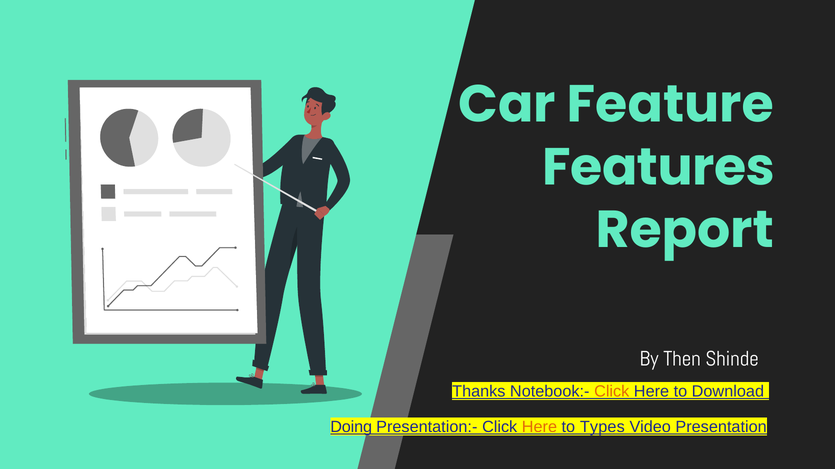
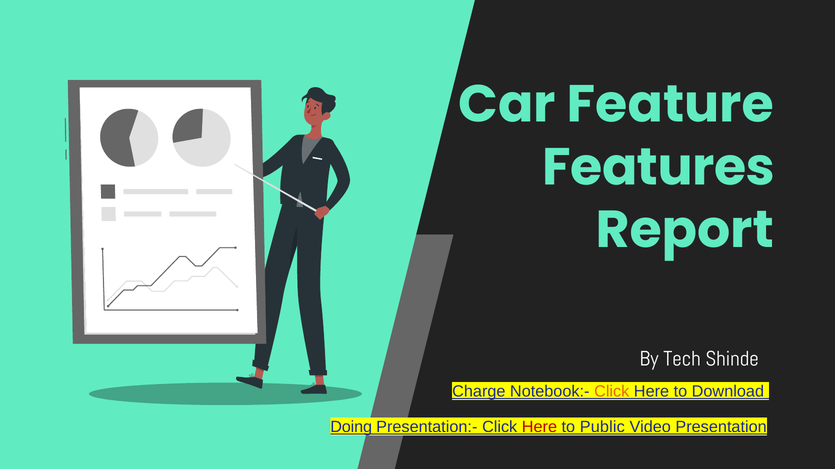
Then: Then -> Tech
Thanks: Thanks -> Charge
Here at (539, 427) colour: orange -> red
Types: Types -> Public
